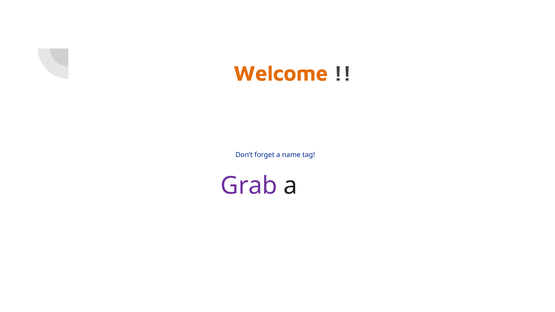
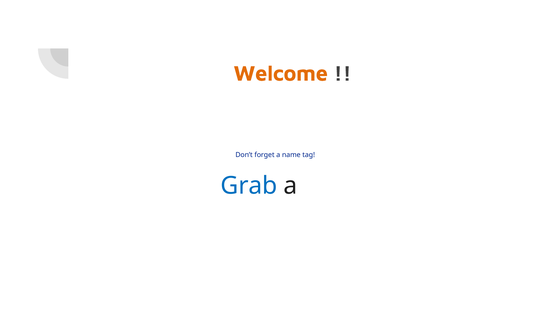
Grab colour: purple -> blue
